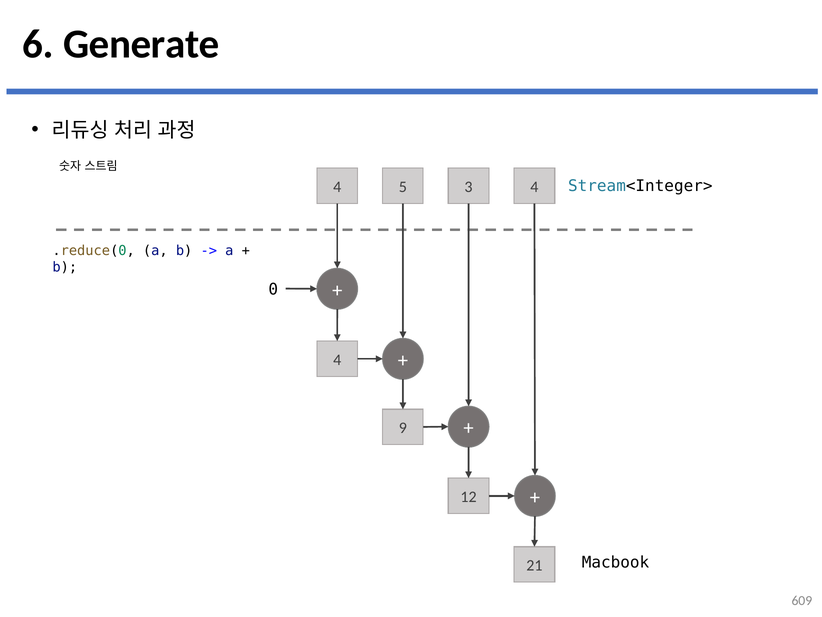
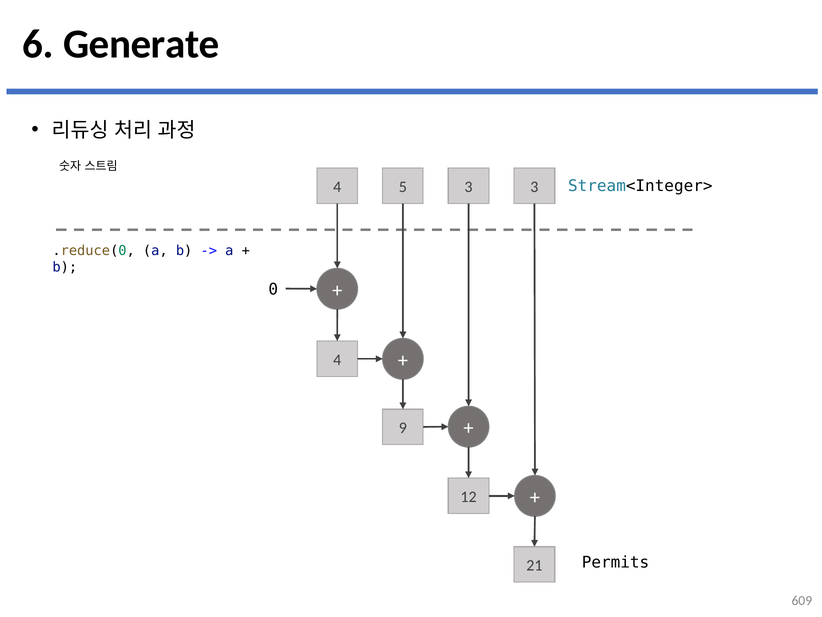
3 4: 4 -> 3
Macbook: Macbook -> Permits
